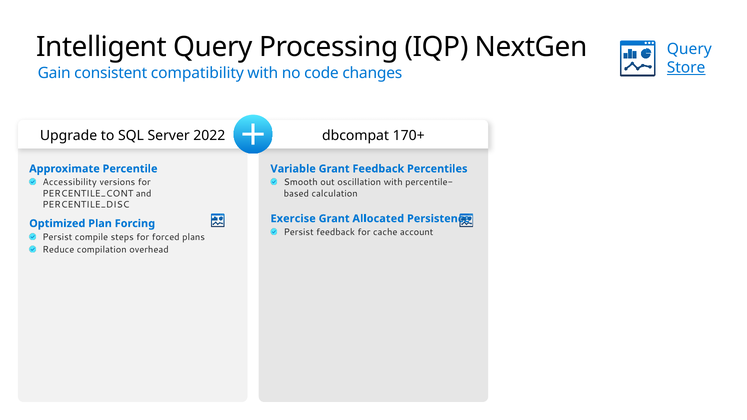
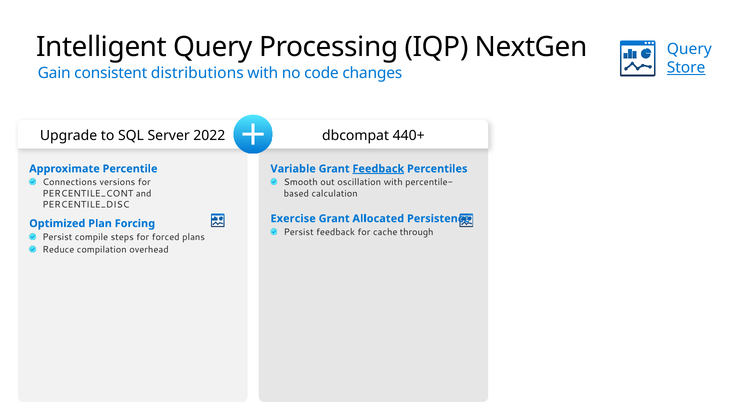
compatibility: compatibility -> distributions
170+: 170+ -> 440+
Feedback at (378, 169) underline: none -> present
Accessibility: Accessibility -> Connections
account: account -> through
